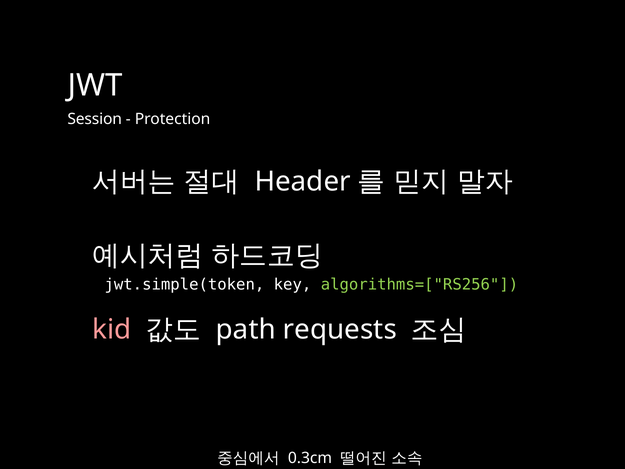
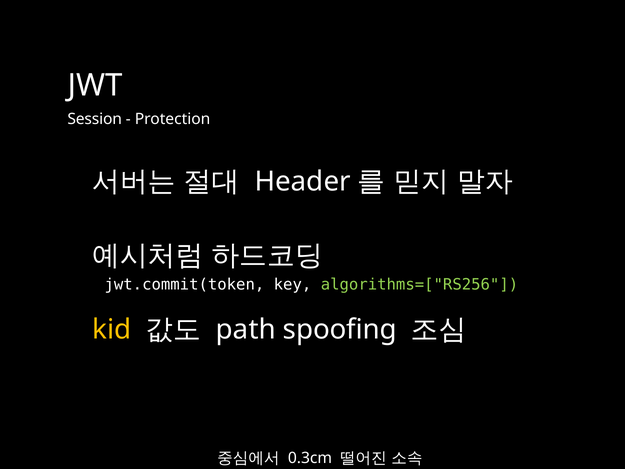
jwt.simple(token: jwt.simple(token -> jwt.commit(token
kid colour: pink -> yellow
requests: requests -> spoofing
